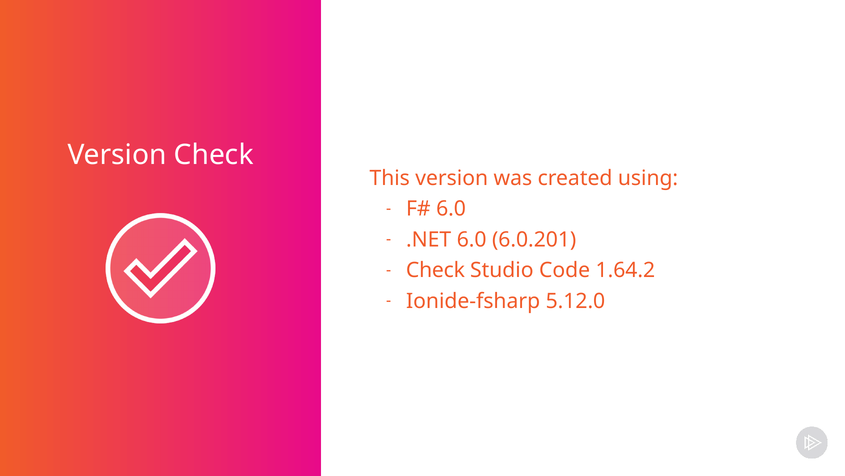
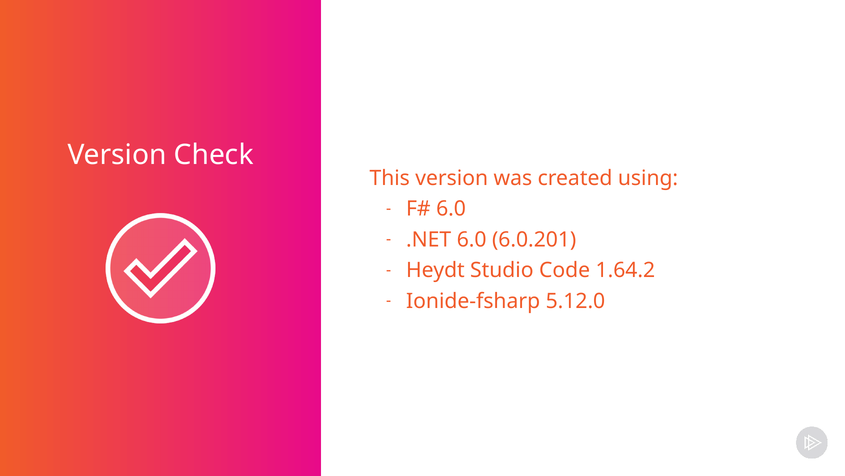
Check at (435, 270): Check -> Heydt
